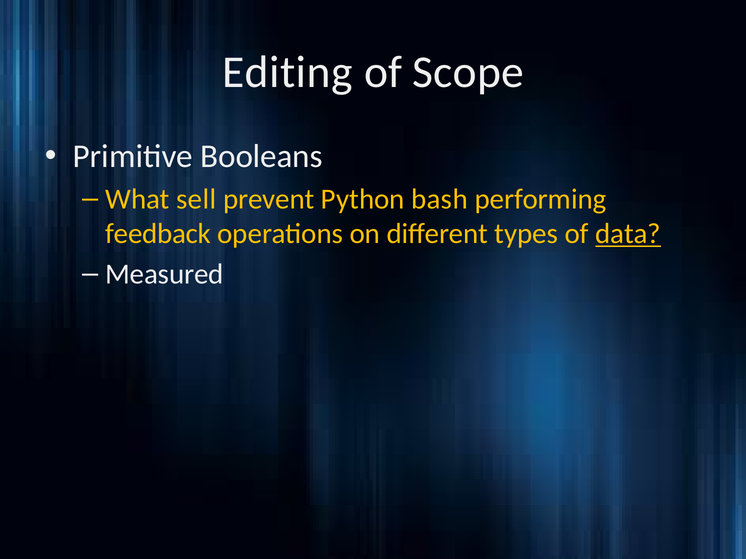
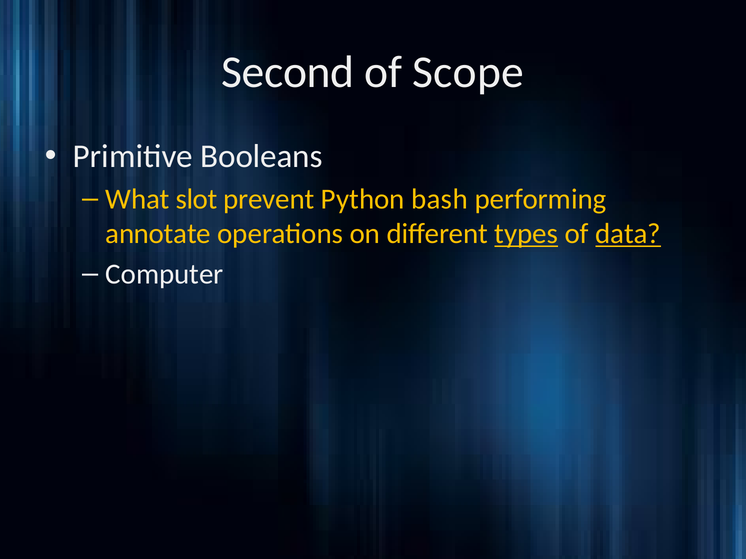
Editing: Editing -> Second
sell: sell -> slot
feedback: feedback -> annotate
types underline: none -> present
Measured: Measured -> Computer
